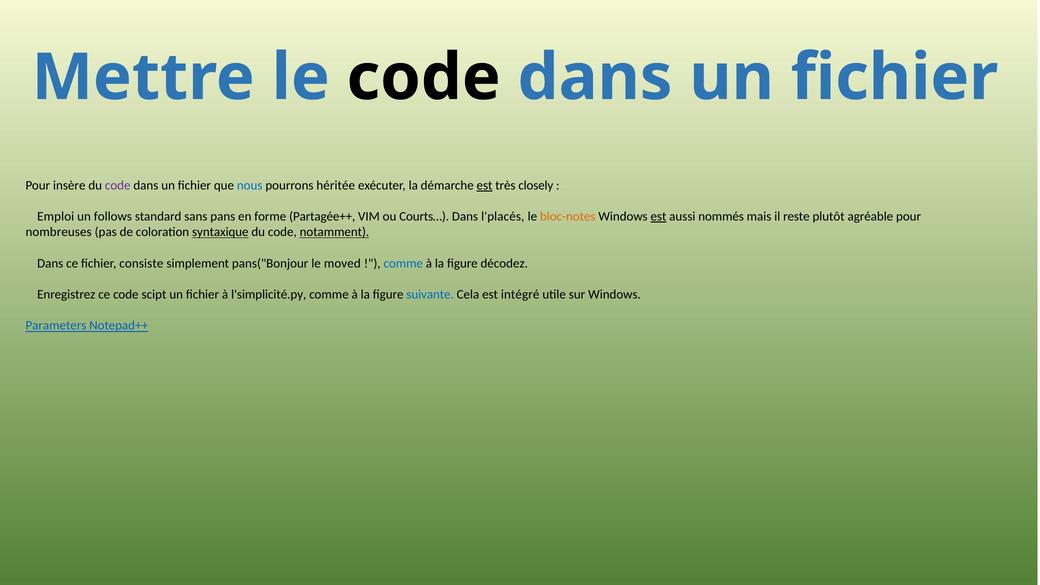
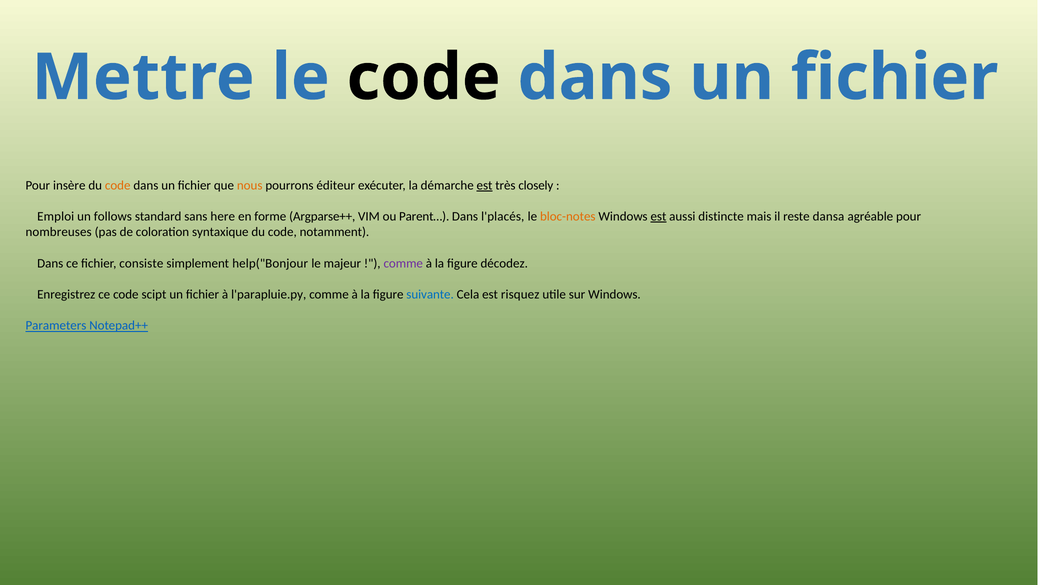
code at (118, 185) colour: purple -> orange
nous colour: blue -> orange
héritée: héritée -> éditeur
pans: pans -> here
Partagée++: Partagée++ -> Argparse++
Courts…: Courts… -> Parent…
nommés: nommés -> distincte
plutôt: plutôt -> dansa
syntaxique underline: present -> none
notamment underline: present -> none
pans("Bonjour: pans("Bonjour -> help("Bonjour
moved: moved -> majeur
comme at (403, 263) colour: blue -> purple
l'simplicité.py: l'simplicité.py -> l'parapluie.py
intégré: intégré -> risquez
